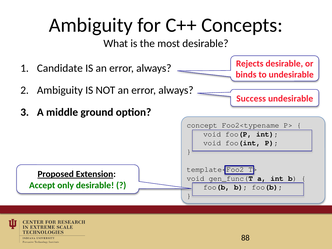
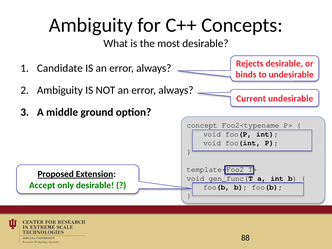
Success: Success -> Current
